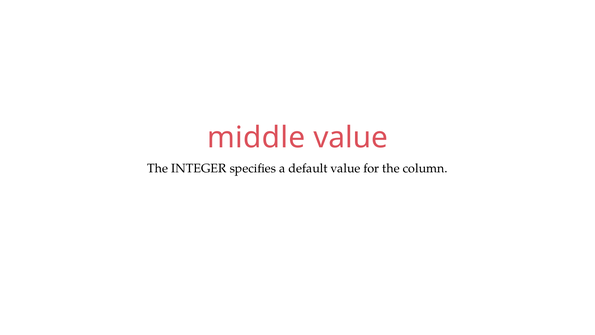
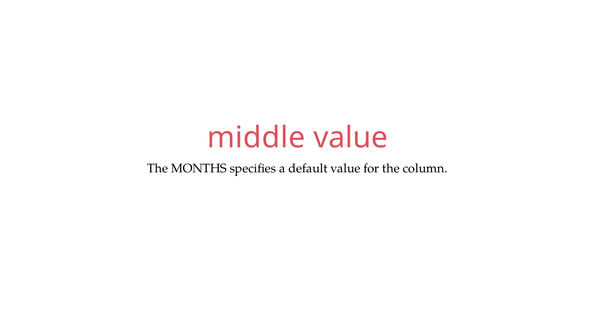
INTEGER: INTEGER -> MONTHS
